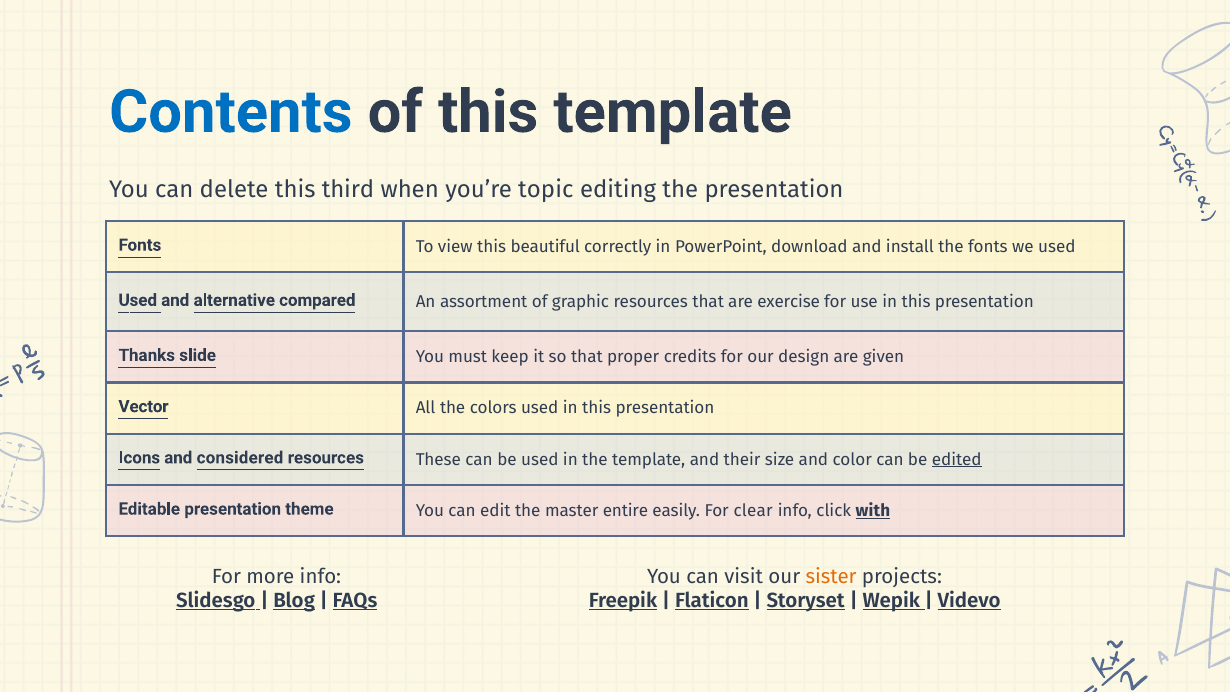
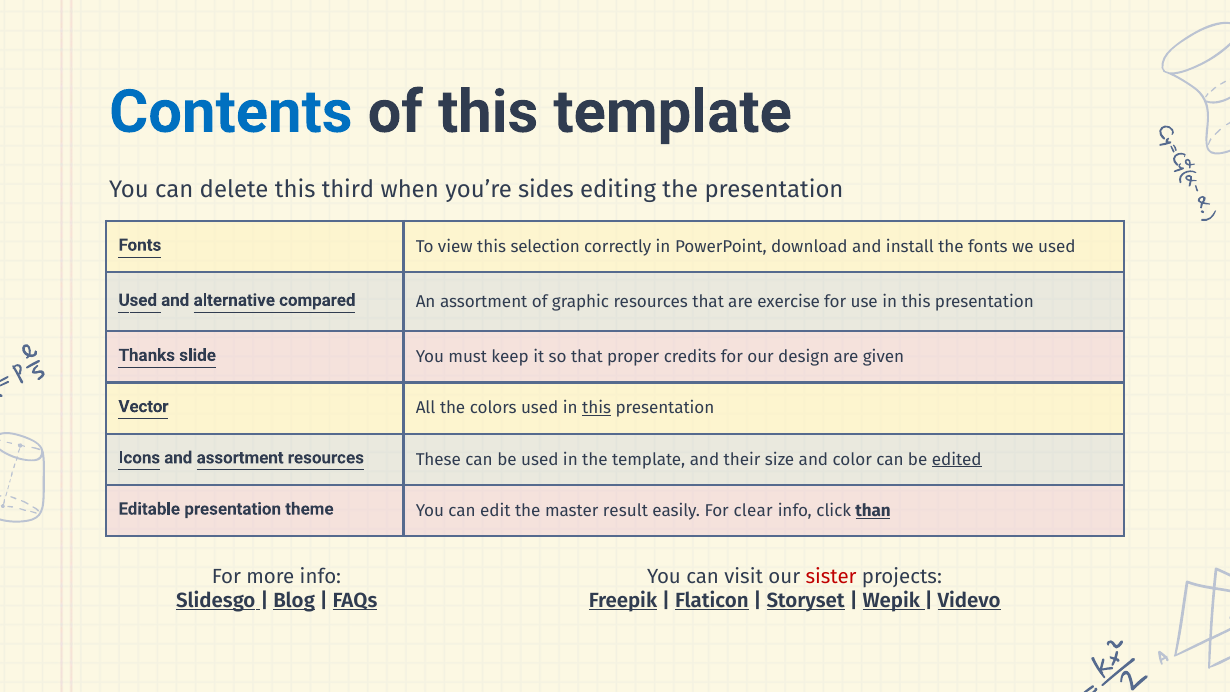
topic: topic -> sides
beautiful: beautiful -> selection
this at (597, 408) underline: none -> present
and considered: considered -> assortment
entire: entire -> result
with: with -> than
sister colour: orange -> red
